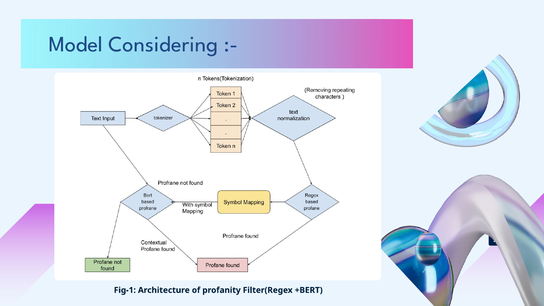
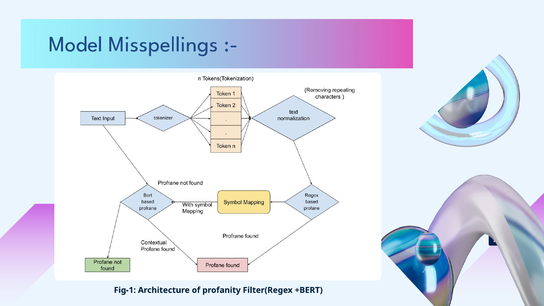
Considering: Considering -> Misspellings
